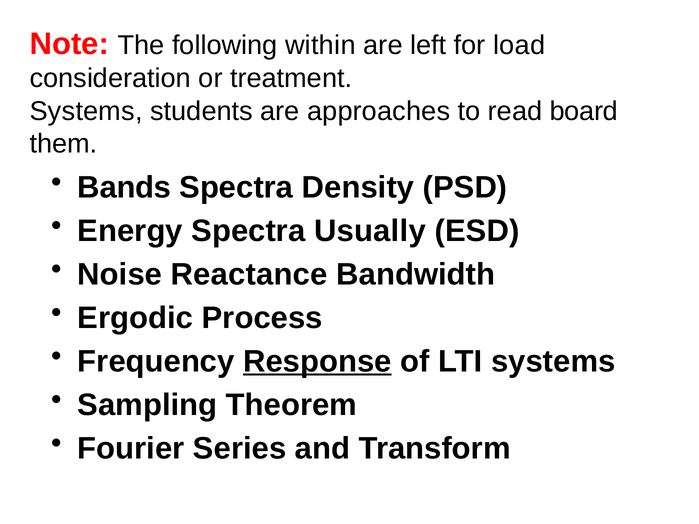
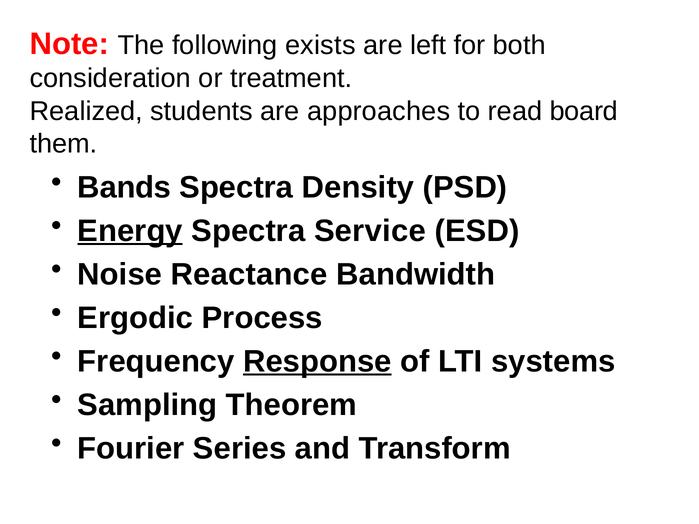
within: within -> exists
load: load -> both
Systems at (86, 111): Systems -> Realized
Energy underline: none -> present
Usually: Usually -> Service
